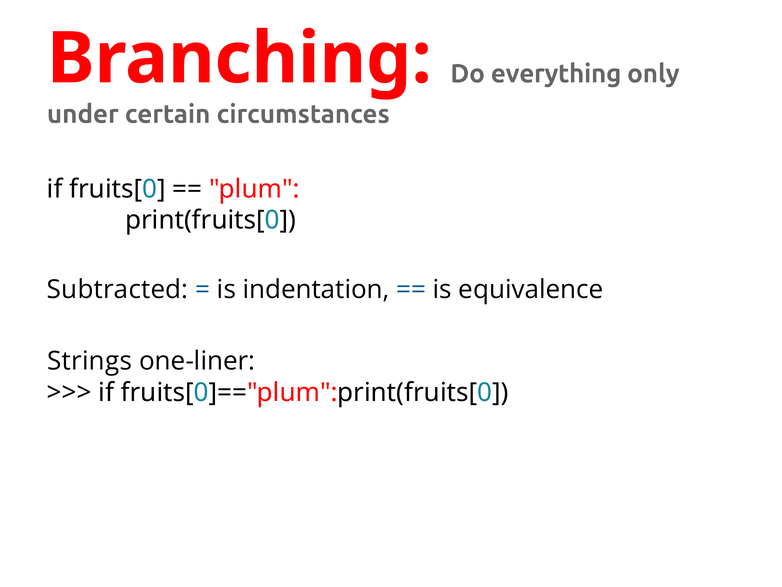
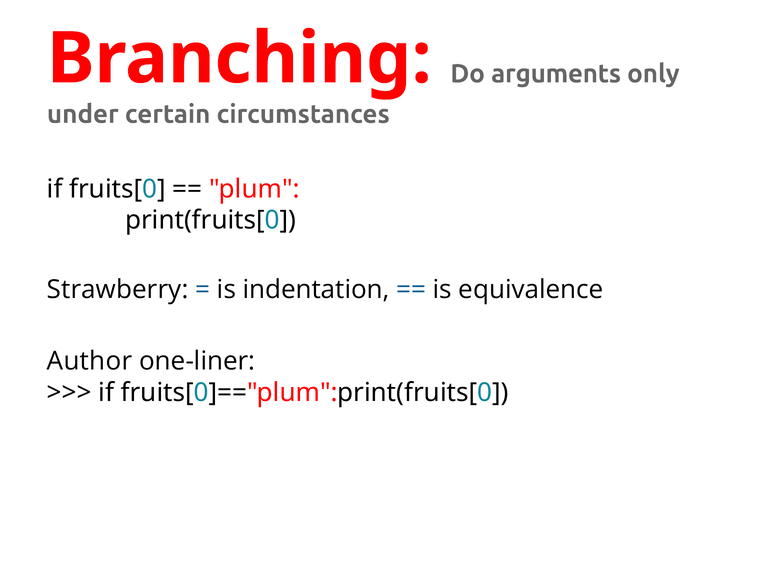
everything: everything -> arguments
Subtracted: Subtracted -> Strawberry
Strings: Strings -> Author
